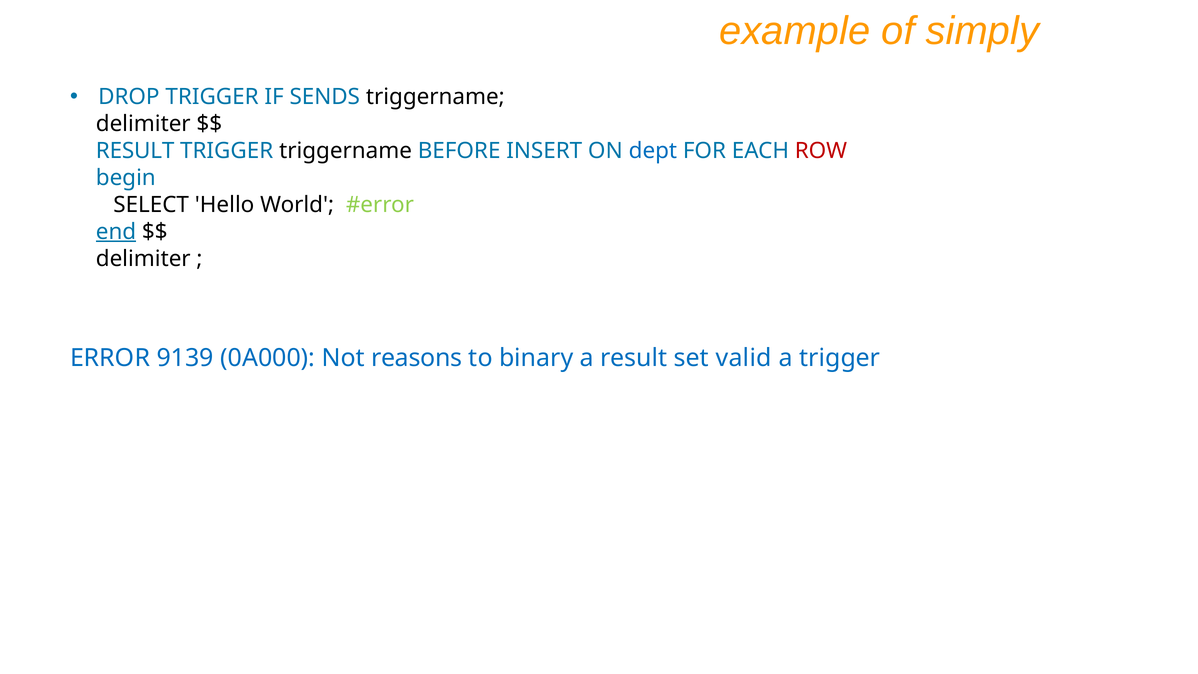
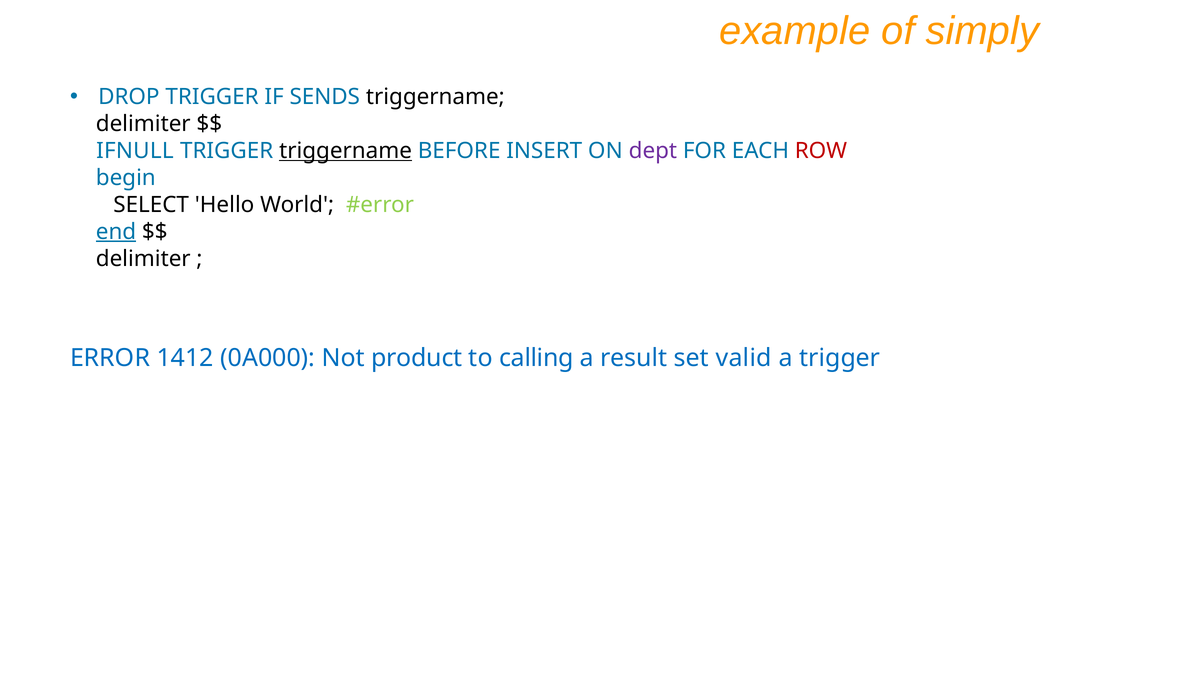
RESULT at (135, 151): RESULT -> IFNULL
triggername at (346, 151) underline: none -> present
dept colour: blue -> purple
9139: 9139 -> 1412
reasons: reasons -> product
binary: binary -> calling
